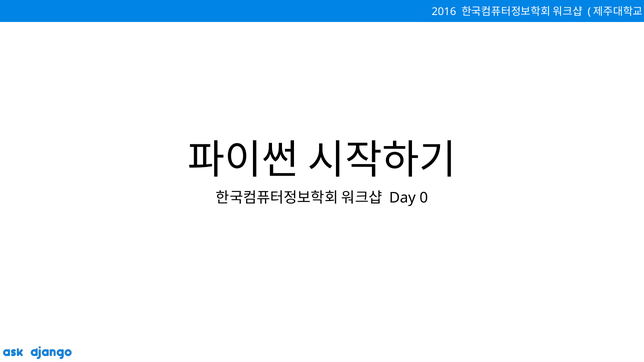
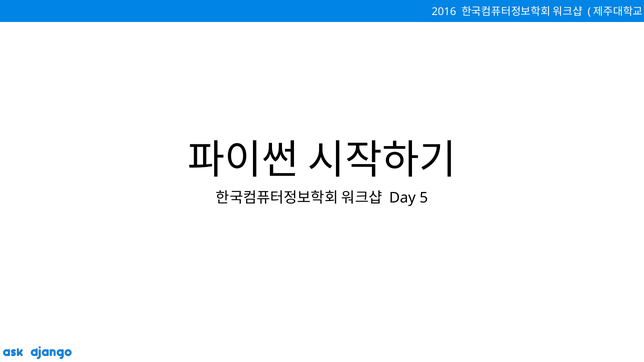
0: 0 -> 5
